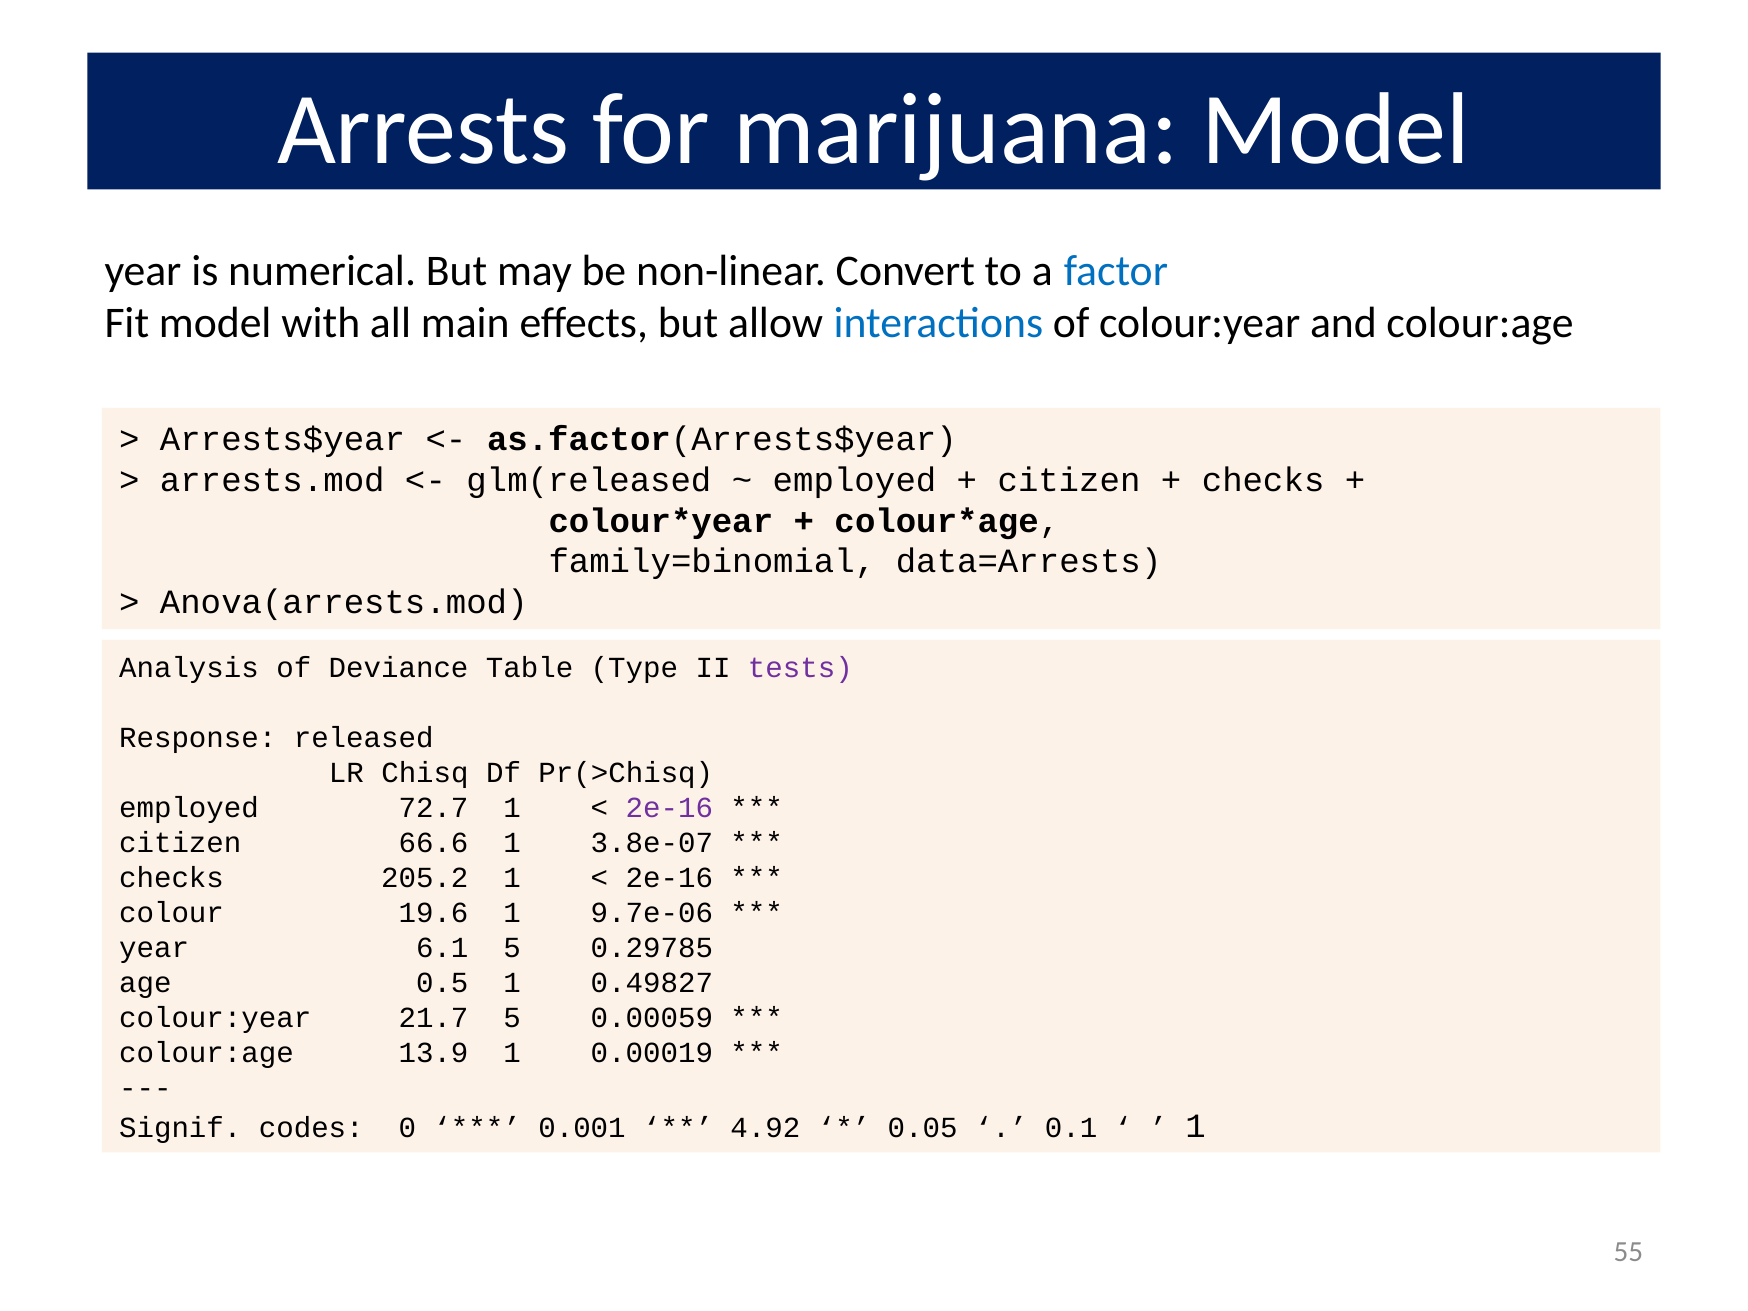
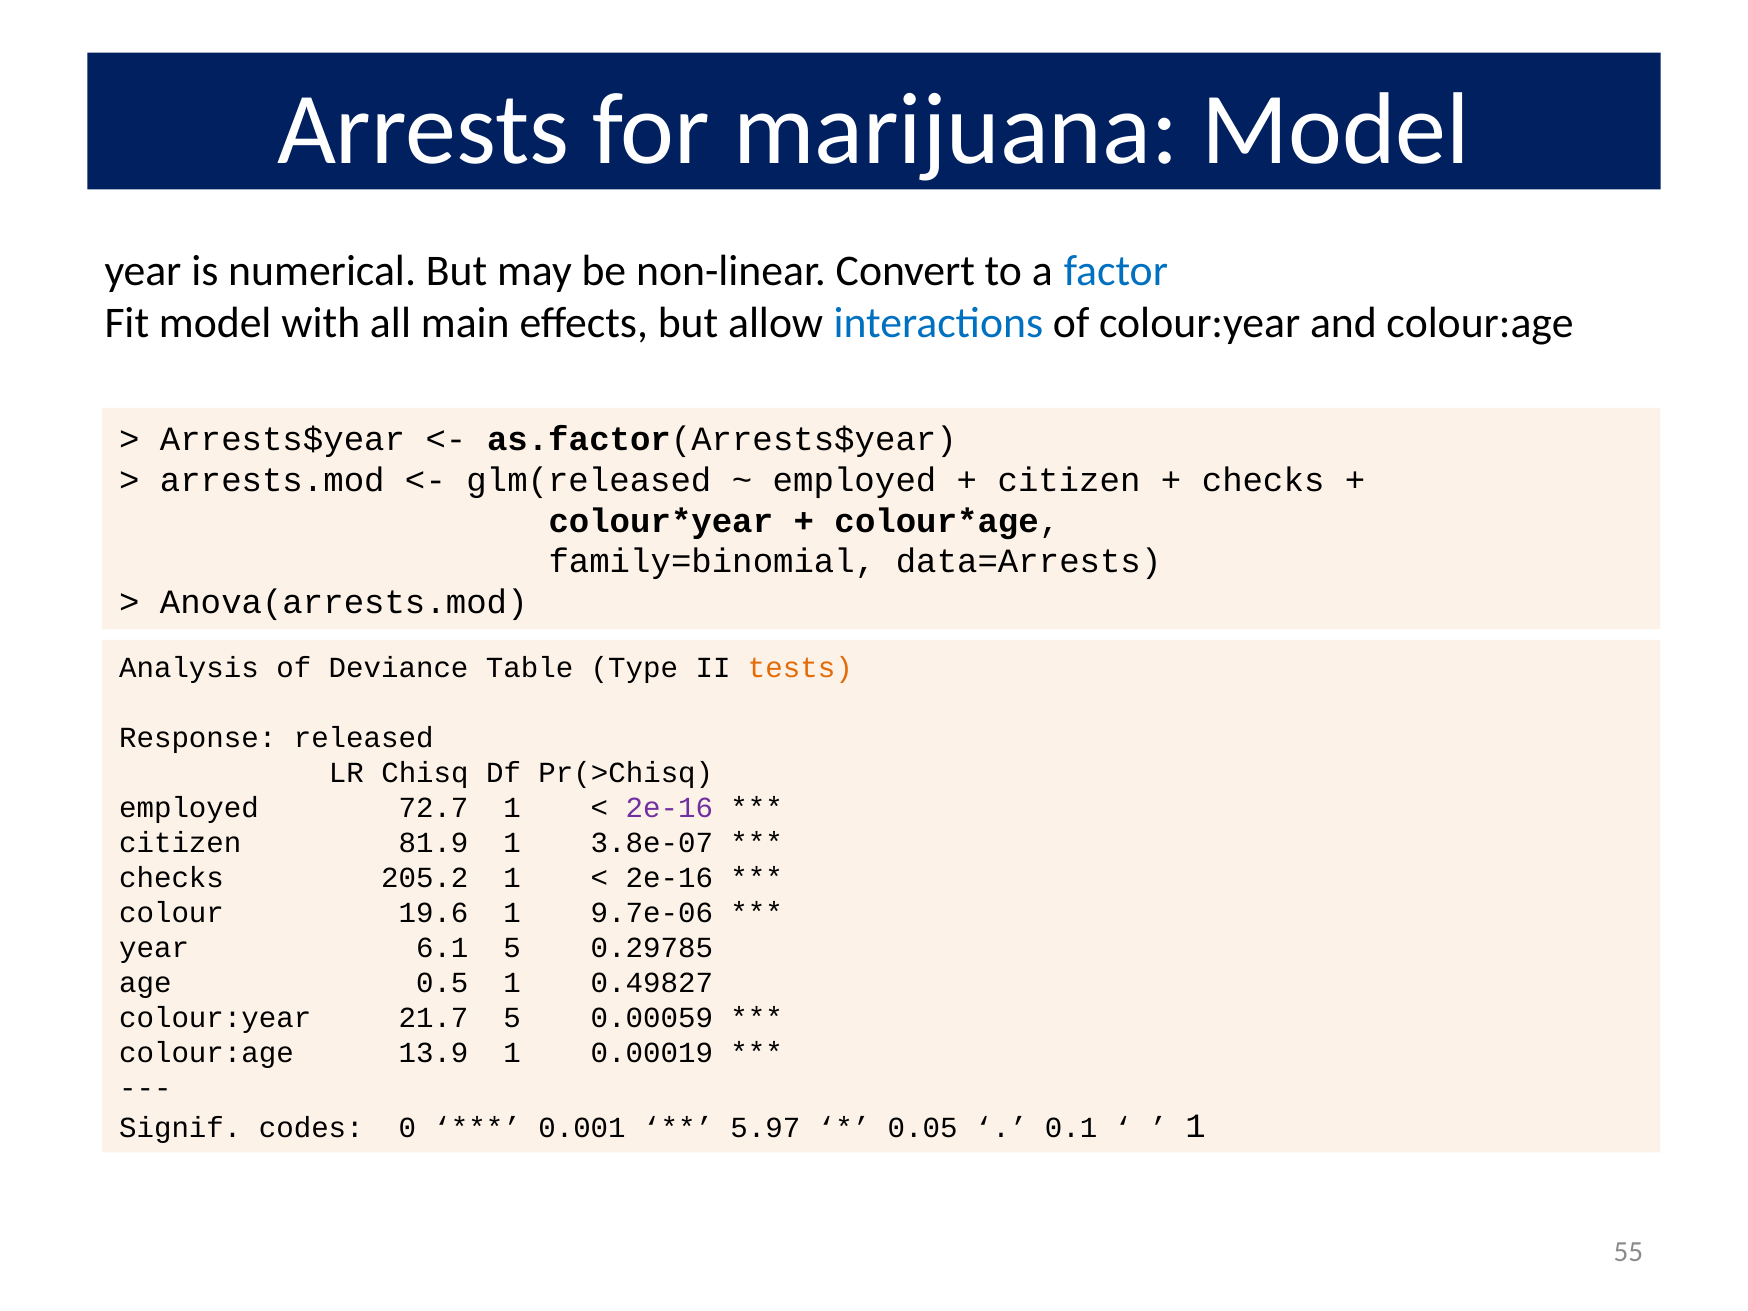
tests colour: purple -> orange
66.6: 66.6 -> 81.9
4.92: 4.92 -> 5.97
